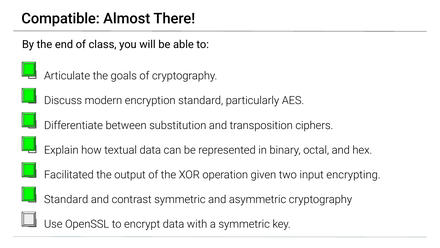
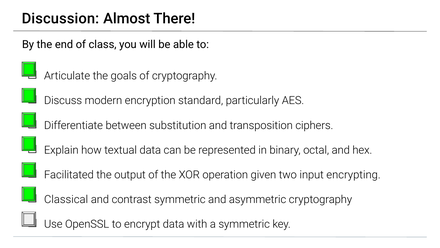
Compatible: Compatible -> Discussion
Standard at (66, 199): Standard -> Classical
